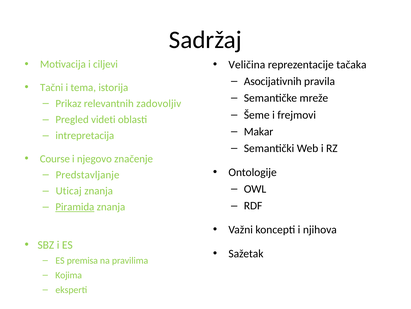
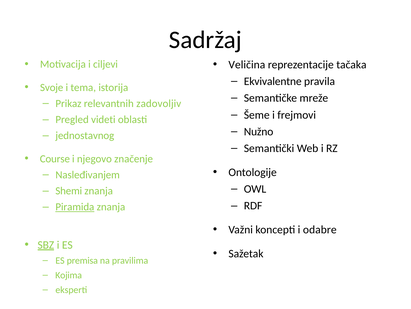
Asocijativnih: Asocijativnih -> Ekvivalentne
Tačni: Tačni -> Svoje
Makar: Makar -> Nužno
intrepretacija: intrepretacija -> jednostavnog
Predstavljanje: Predstavljanje -> Nasleđivanjem
Uticaj: Uticaj -> Shemi
njihova: njihova -> odabre
SBZ underline: none -> present
